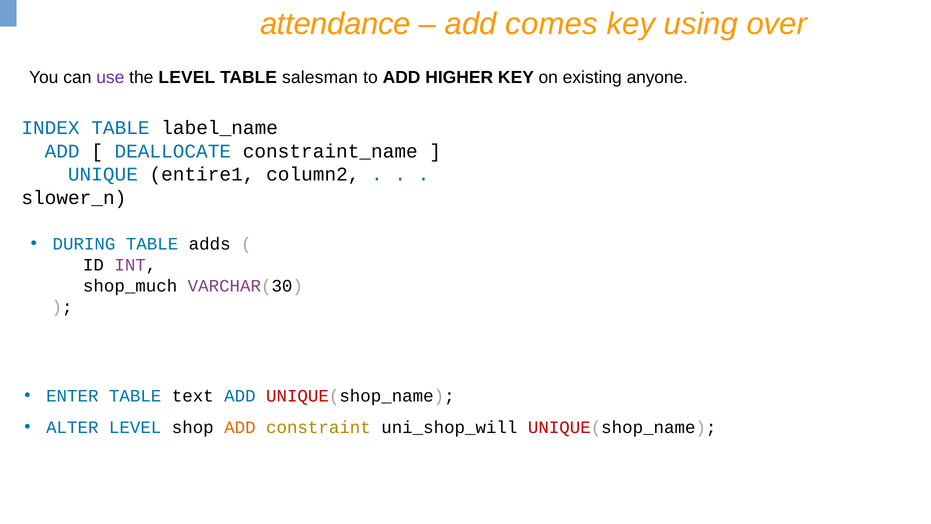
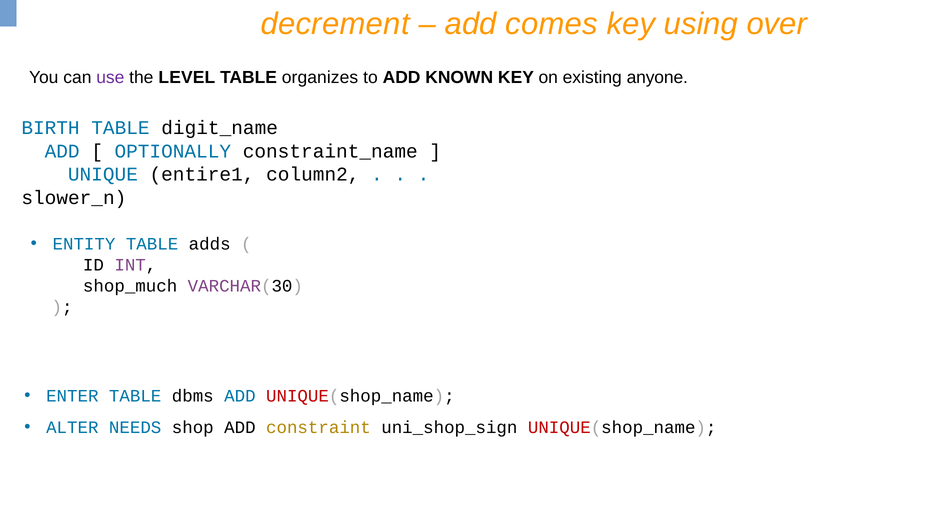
attendance: attendance -> decrement
salesman: salesman -> organizes
HIGHER: HIGHER -> KNOWN
INDEX: INDEX -> BIRTH
label_name: label_name -> digit_name
DEALLOCATE: DEALLOCATE -> OPTIONALLY
DURING: DURING -> ENTITY
text: text -> dbms
ALTER LEVEL: LEVEL -> NEEDS
ADD at (240, 427) colour: orange -> black
uni_shop_will: uni_shop_will -> uni_shop_sign
